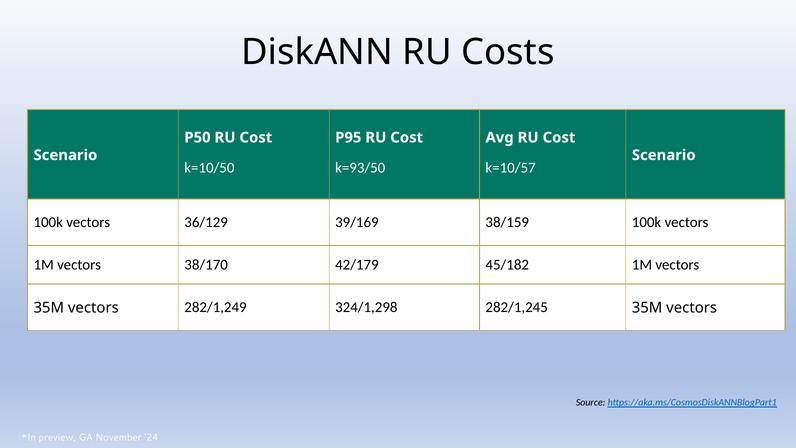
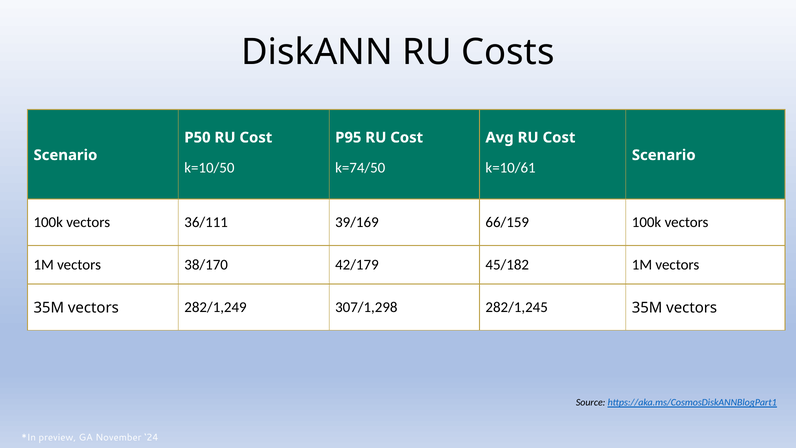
k=93/50: k=93/50 -> k=74/50
k=10/57: k=10/57 -> k=10/61
36/129: 36/129 -> 36/111
38/159: 38/159 -> 66/159
324/1,298: 324/1,298 -> 307/1,298
